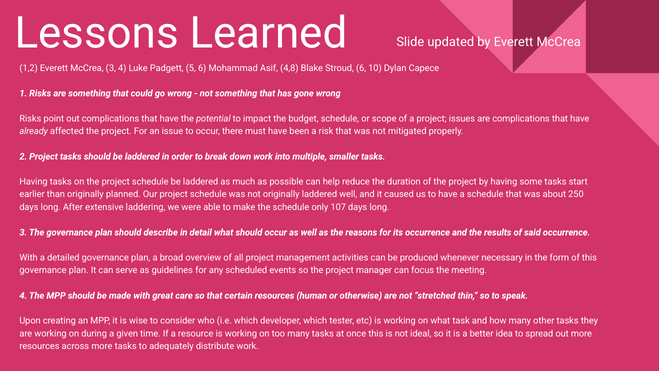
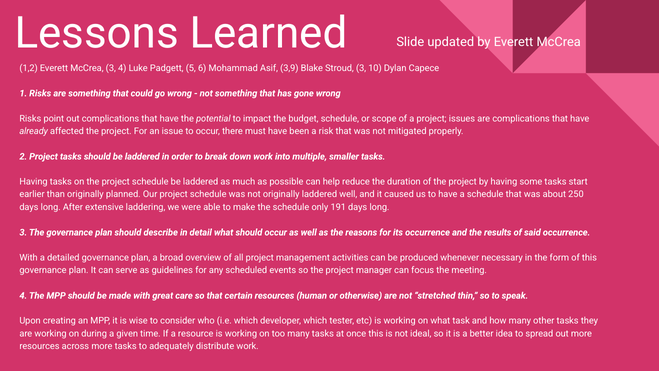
4,8: 4,8 -> 3,9
Stroud 6: 6 -> 3
107: 107 -> 191
